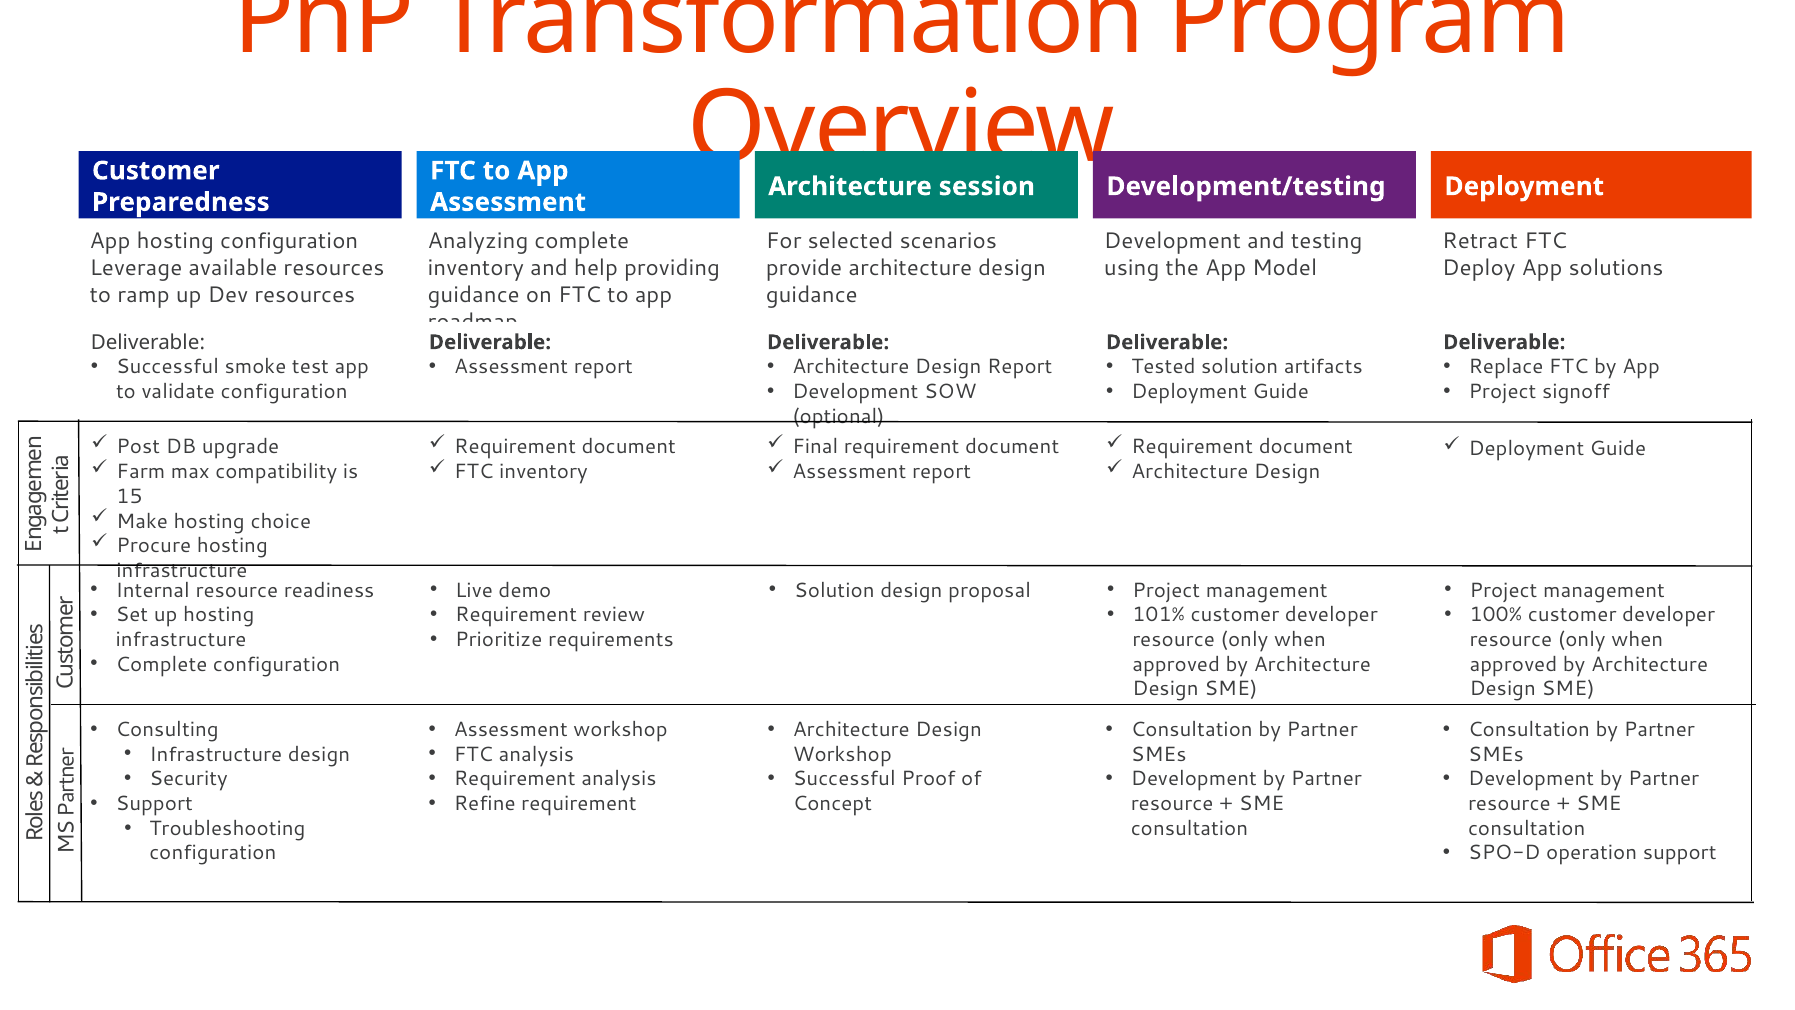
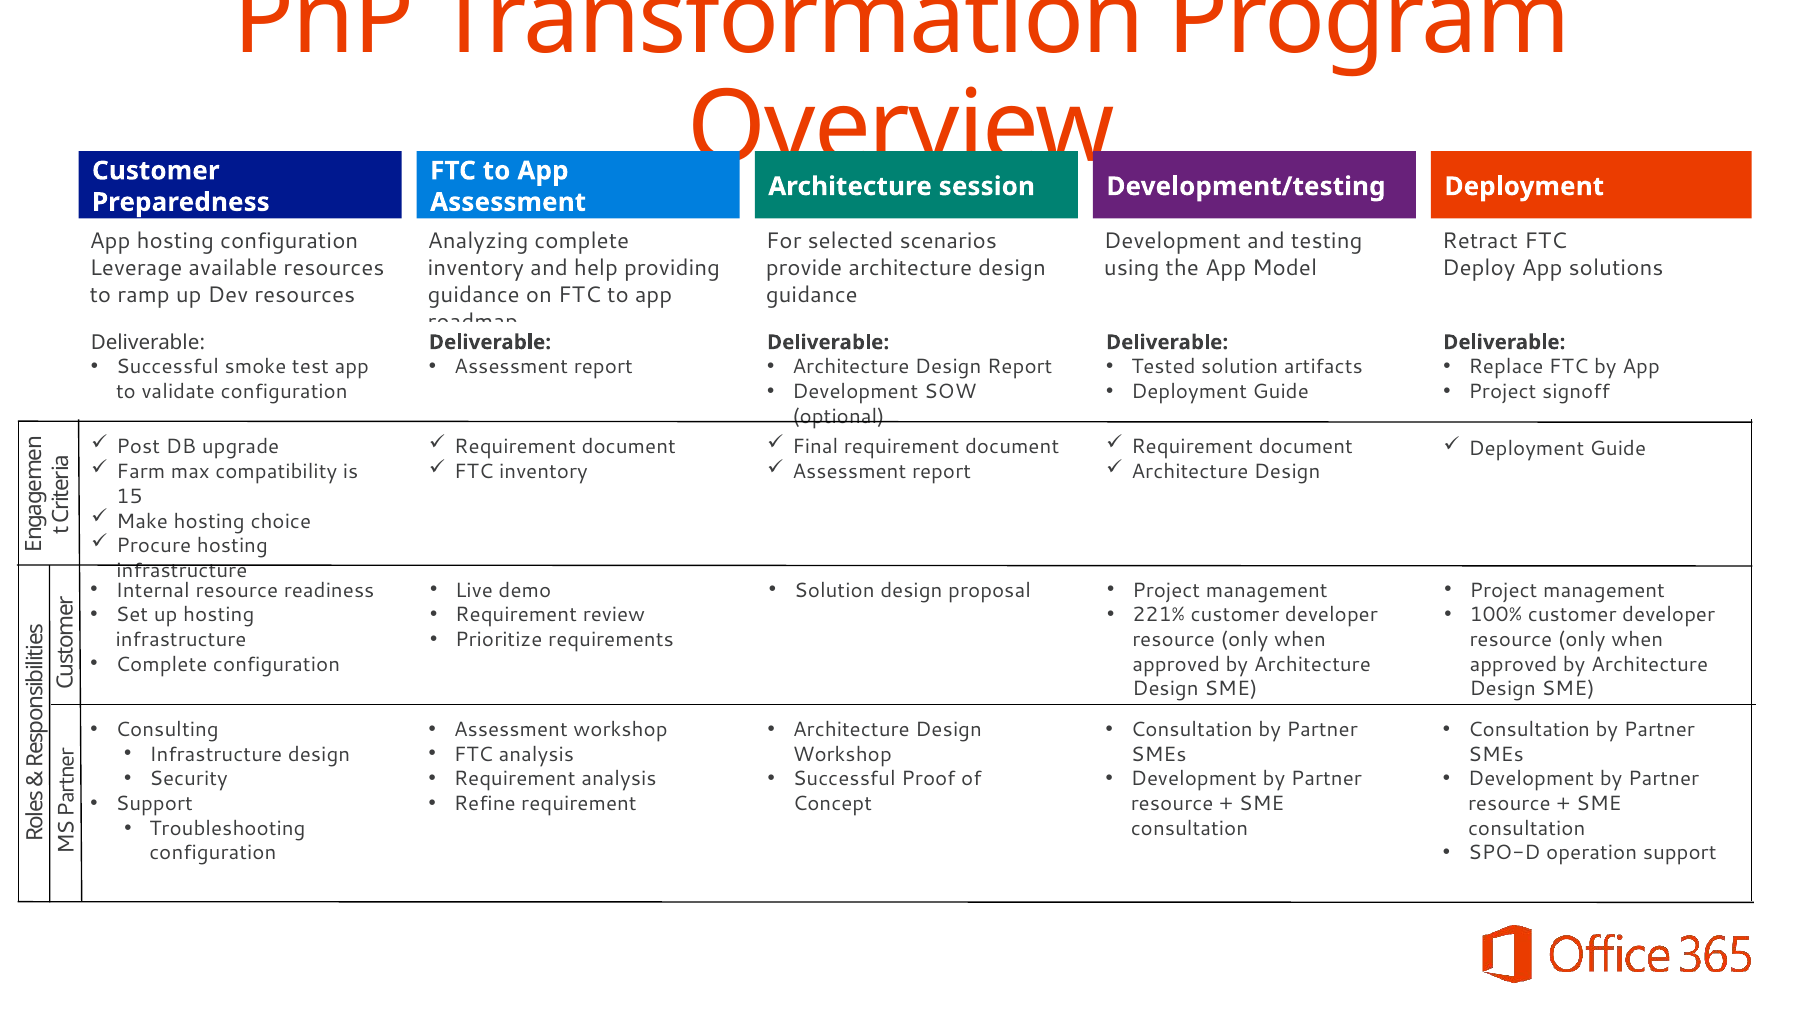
101%: 101% -> 221%
